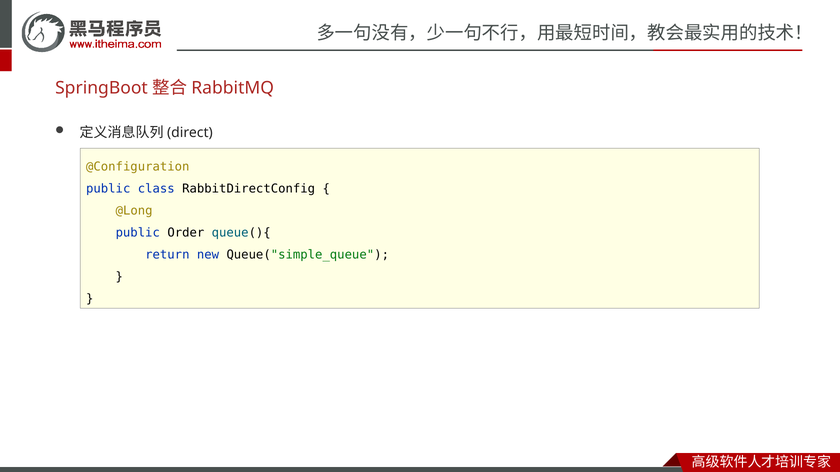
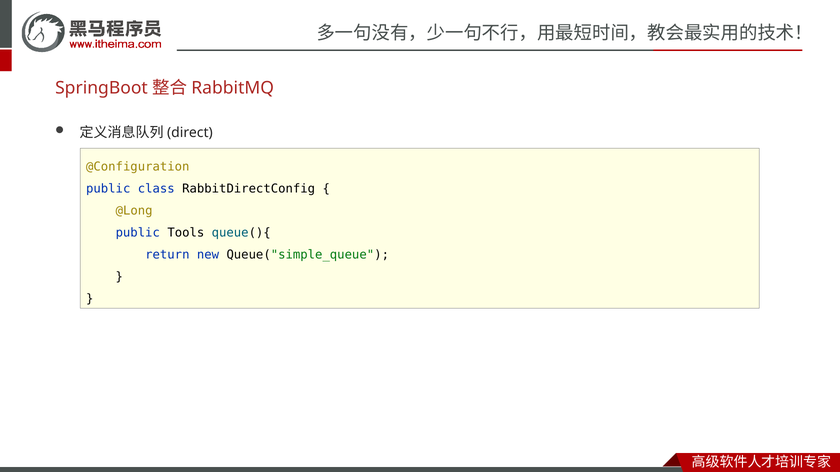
Order: Order -> Tools
